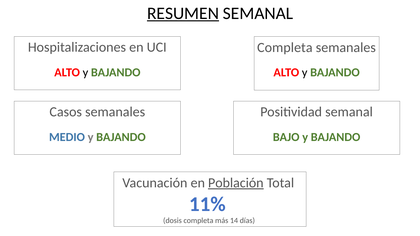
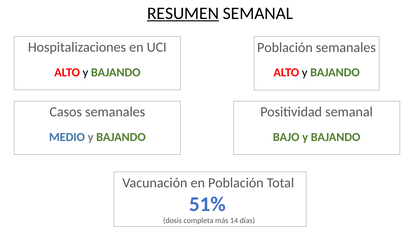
Completa at (285, 48): Completa -> Población
Población at (236, 183) underline: present -> none
11%: 11% -> 51%
